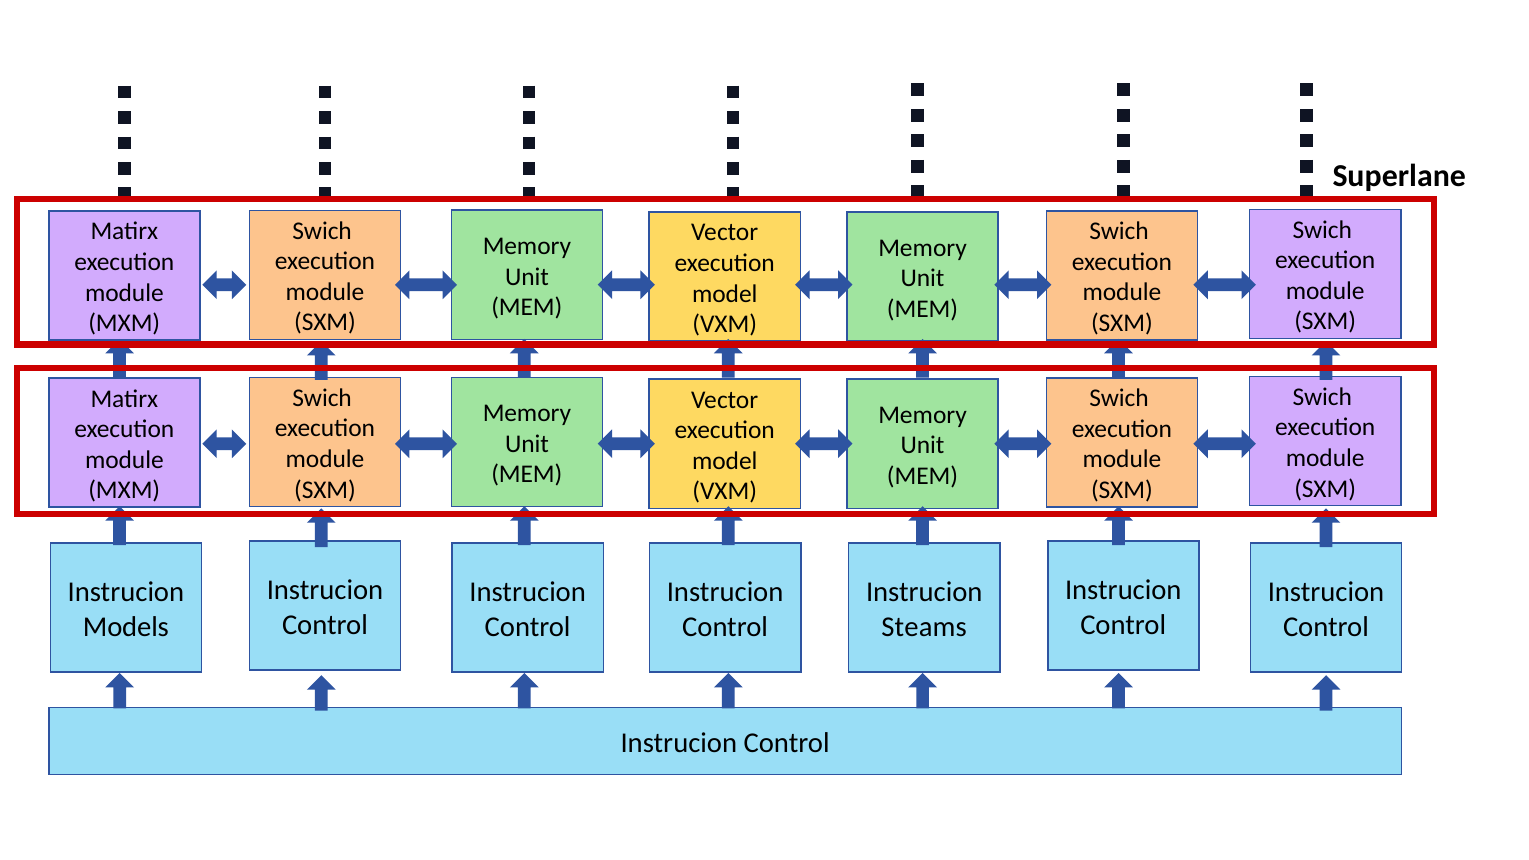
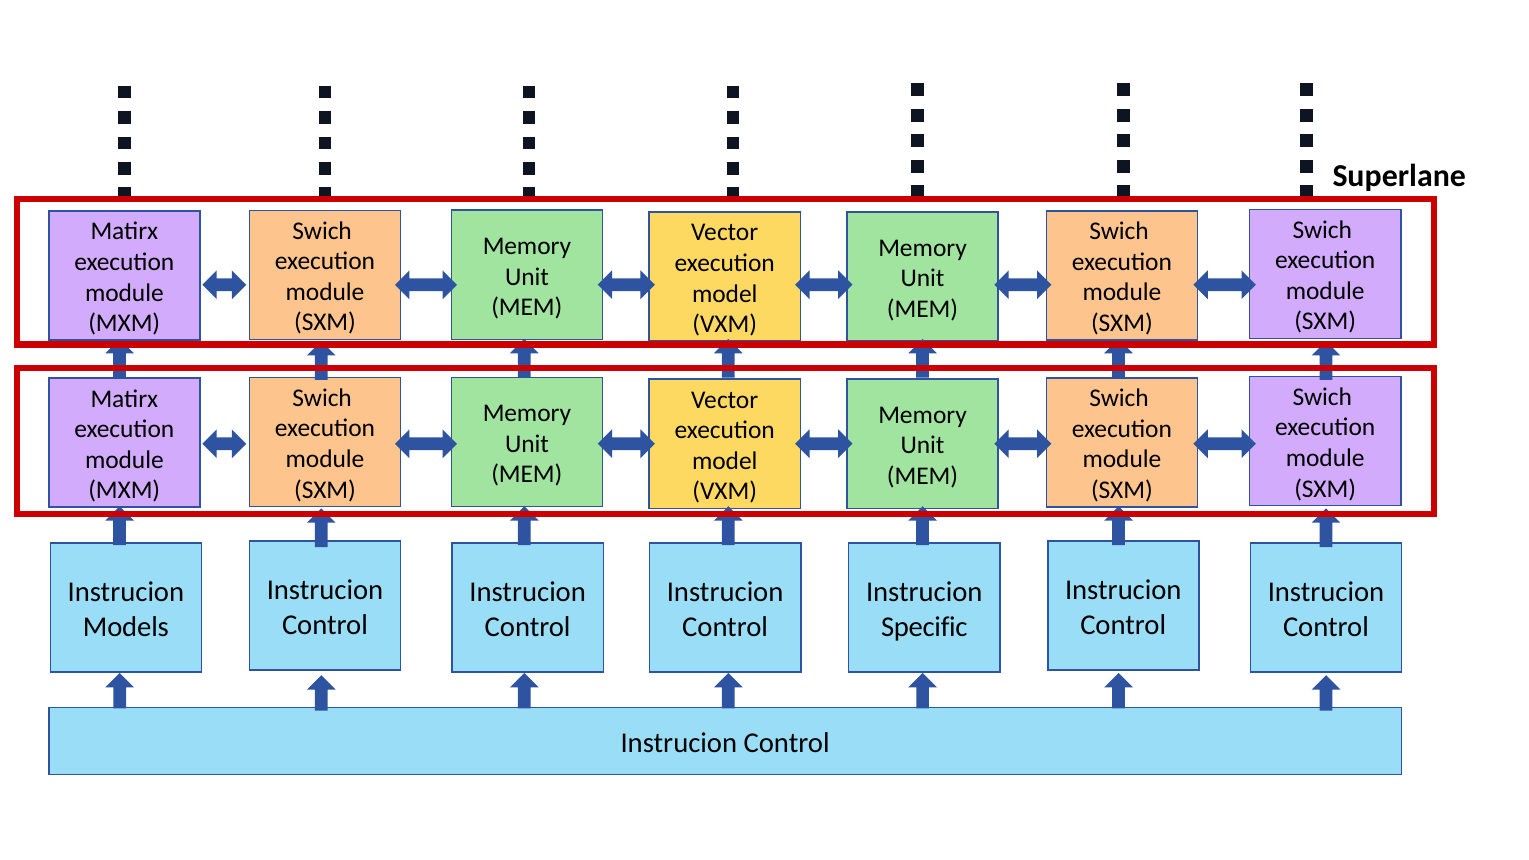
Steams: Steams -> Specific
